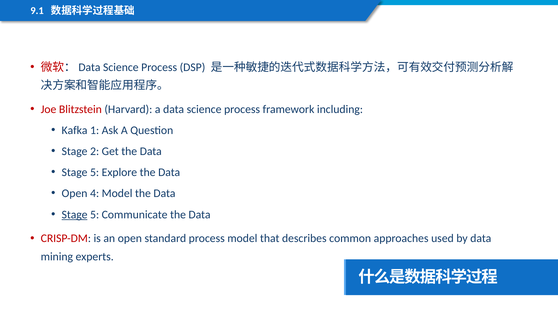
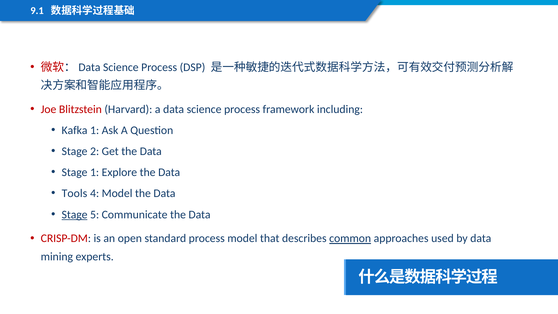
5 at (95, 172): 5 -> 1
Open at (75, 193): Open -> Tools
common underline: none -> present
